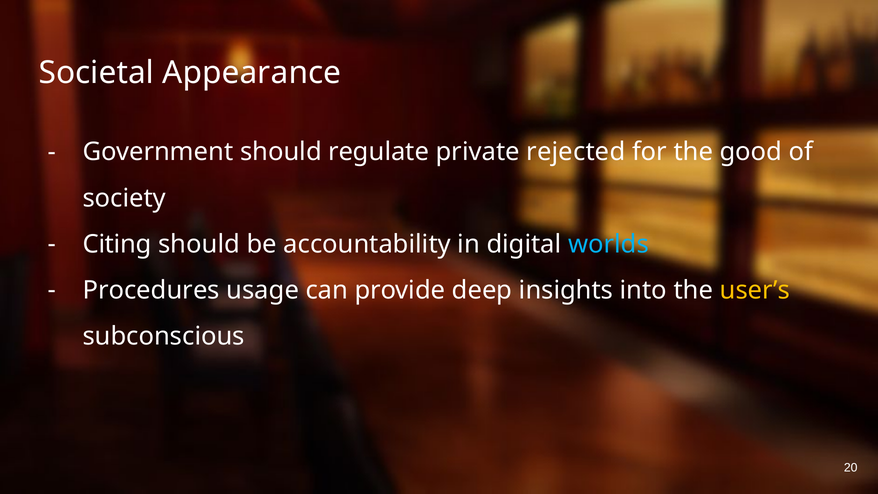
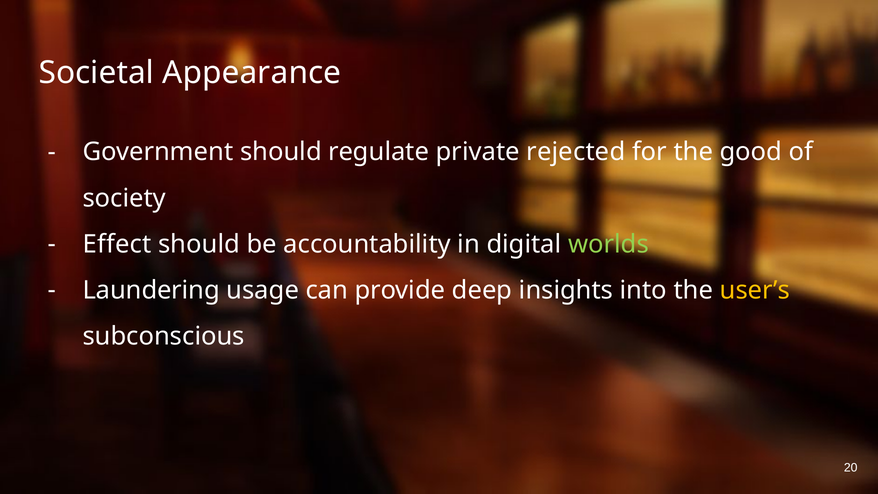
Citing: Citing -> Effect
worlds colour: light blue -> light green
Procedures: Procedures -> Laundering
